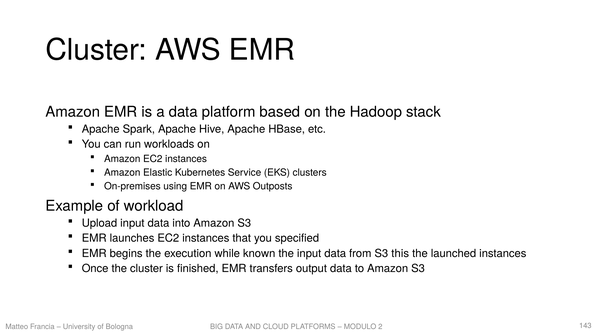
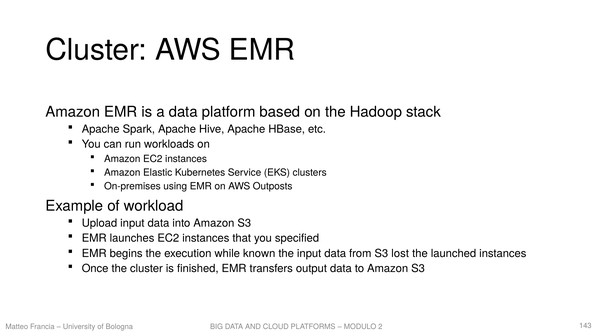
this: this -> lost
